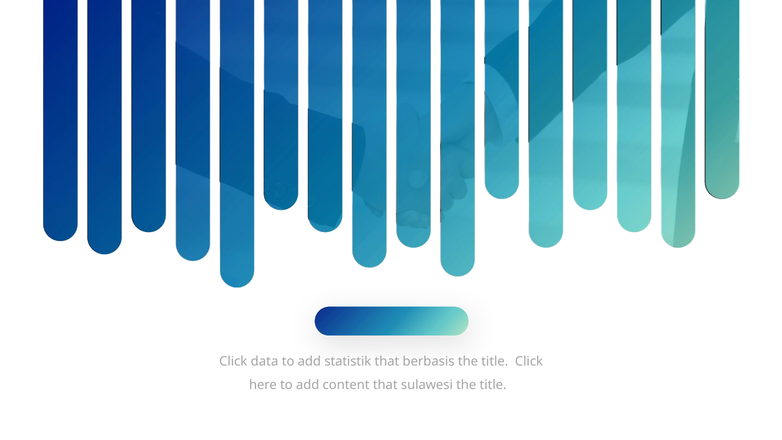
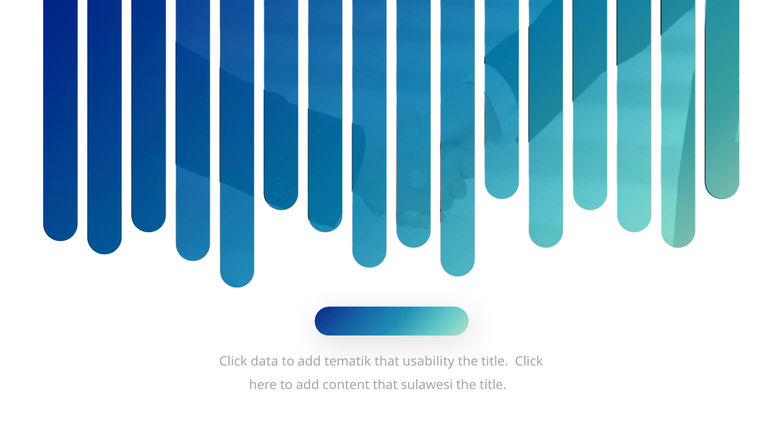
statistik: statistik -> tematik
berbasis: berbasis -> usability
